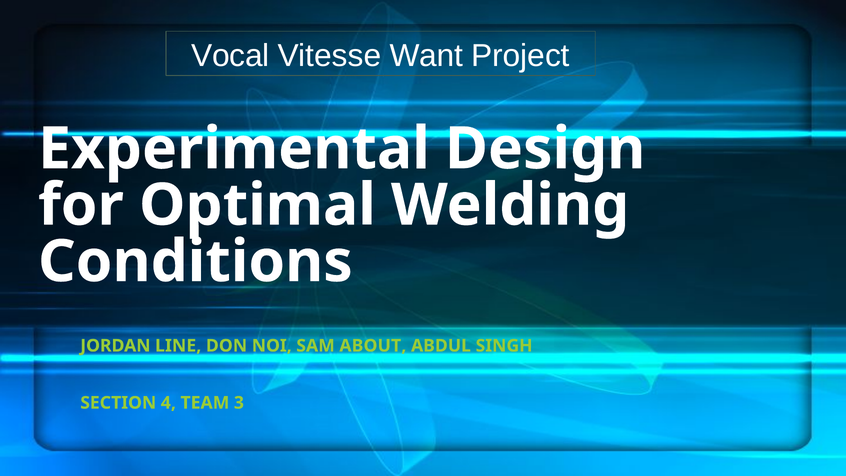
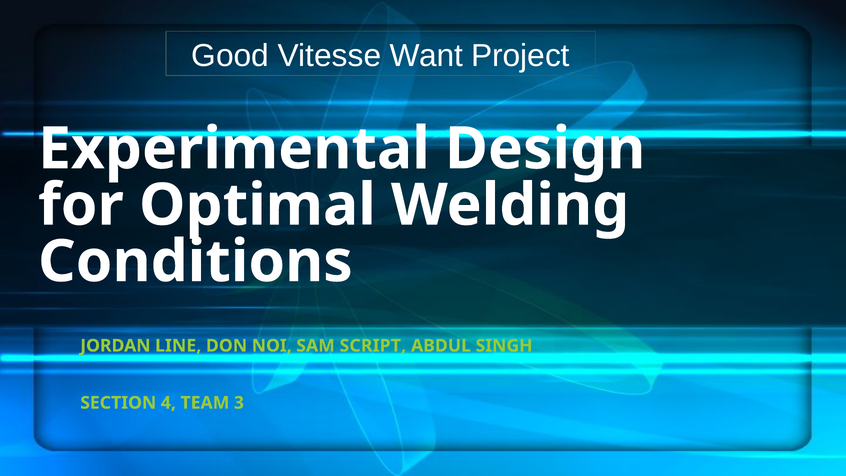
Vocal: Vocal -> Good
ABOUT: ABOUT -> SCRIPT
